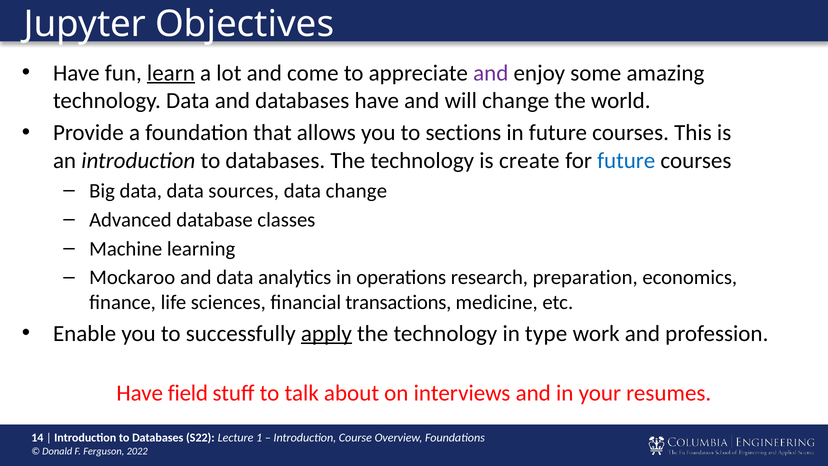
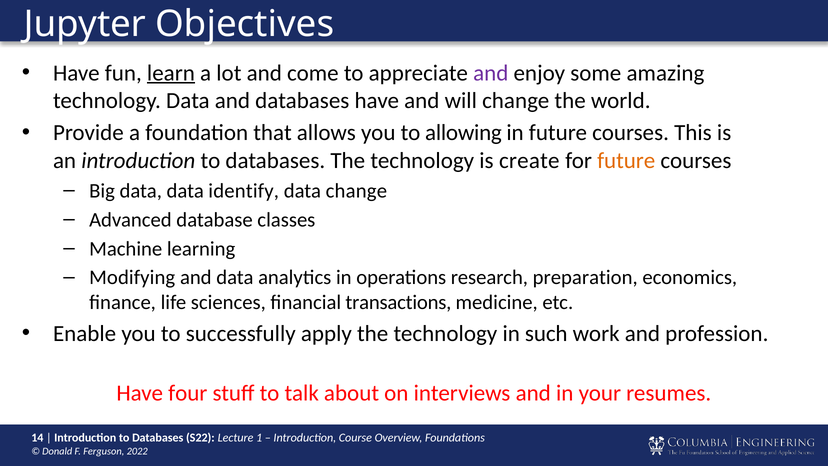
sections: sections -> allowing
future at (626, 160) colour: blue -> orange
sources: sources -> identify
Mockaroo: Mockaroo -> Modifying
apply underline: present -> none
type: type -> such
field: field -> four
